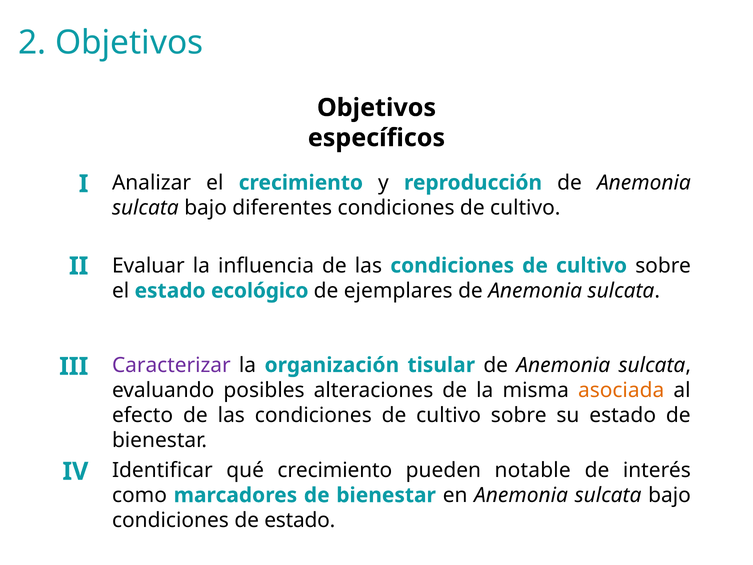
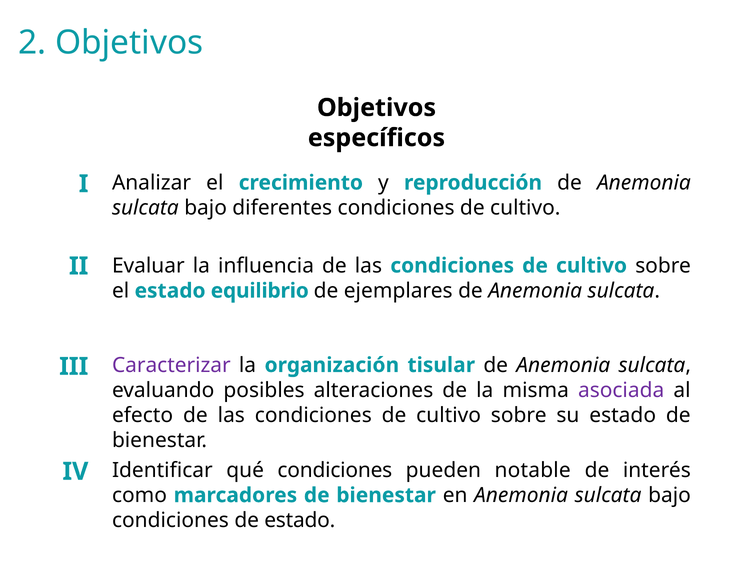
ecológico: ecológico -> equilibrio
asociada colour: orange -> purple
qué crecimiento: crecimiento -> condiciones
